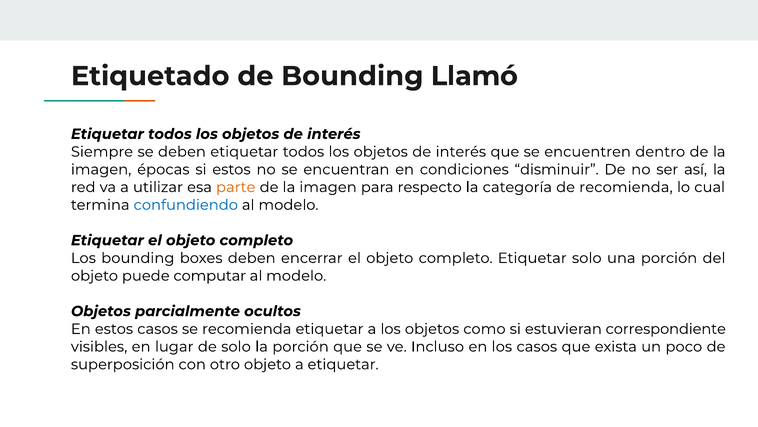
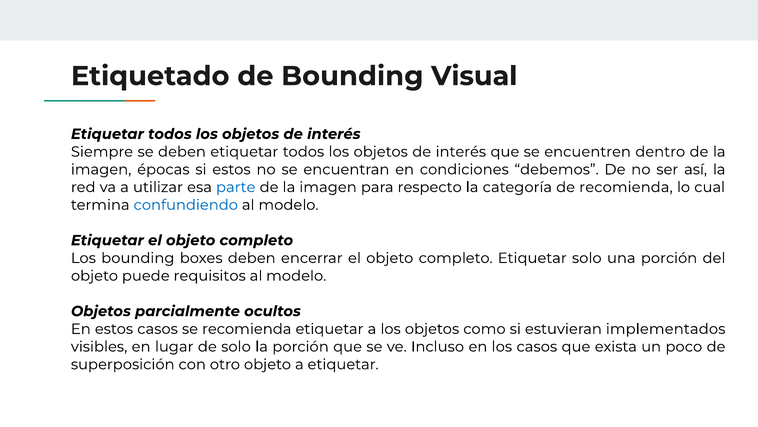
Llamó: Llamó -> Visual
disminuir: disminuir -> debemos
parte colour: orange -> blue
computar: computar -> requisitos
correspondiente: correspondiente -> implementados
